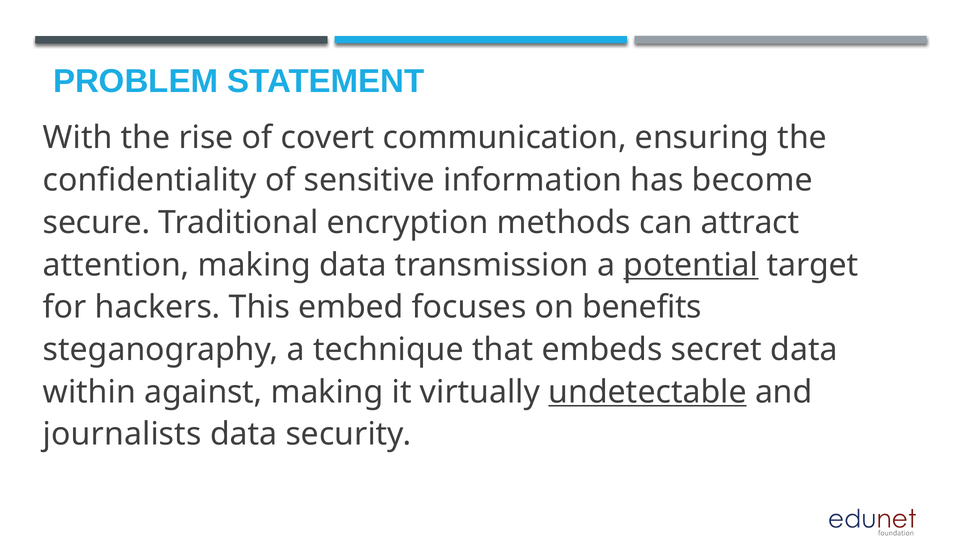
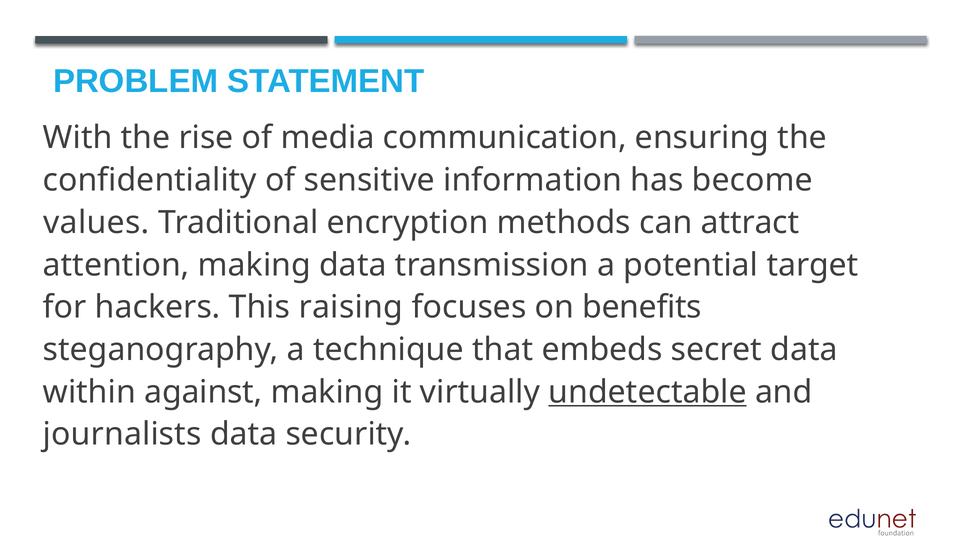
covert: covert -> media
secure: secure -> values
potential underline: present -> none
embed: embed -> raising
